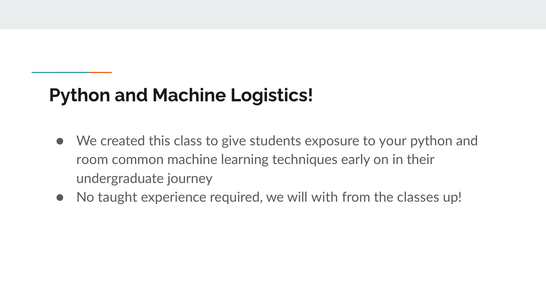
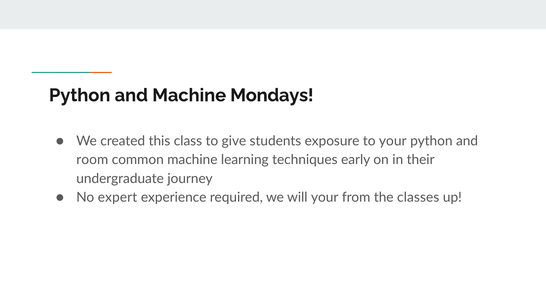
Logistics: Logistics -> Mondays
taught: taught -> expert
will with: with -> your
